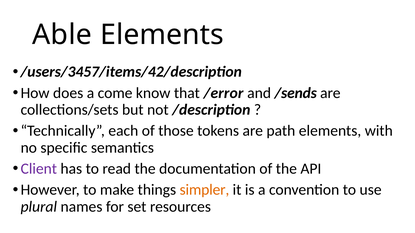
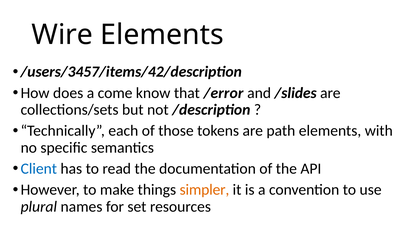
Able: Able -> Wire
/sends: /sends -> /slides
Client colour: purple -> blue
